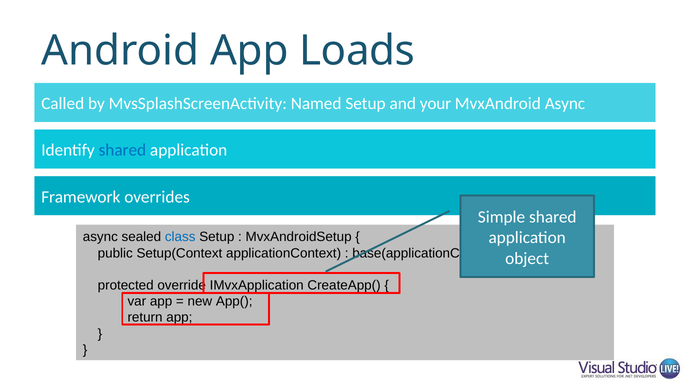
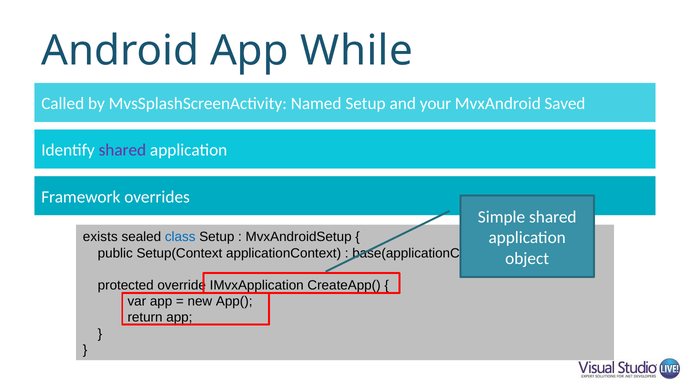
Loads: Loads -> While
MvxAndroid Async: Async -> Saved
shared at (122, 150) colour: blue -> purple
async at (100, 237): async -> exists
